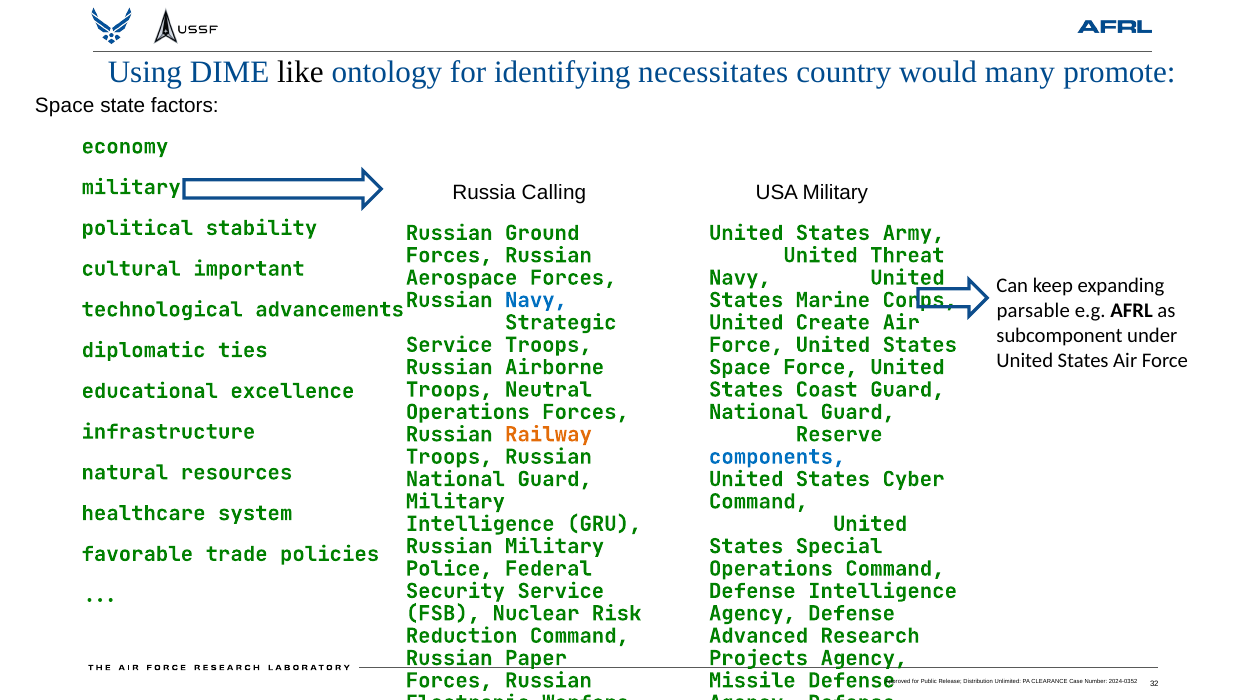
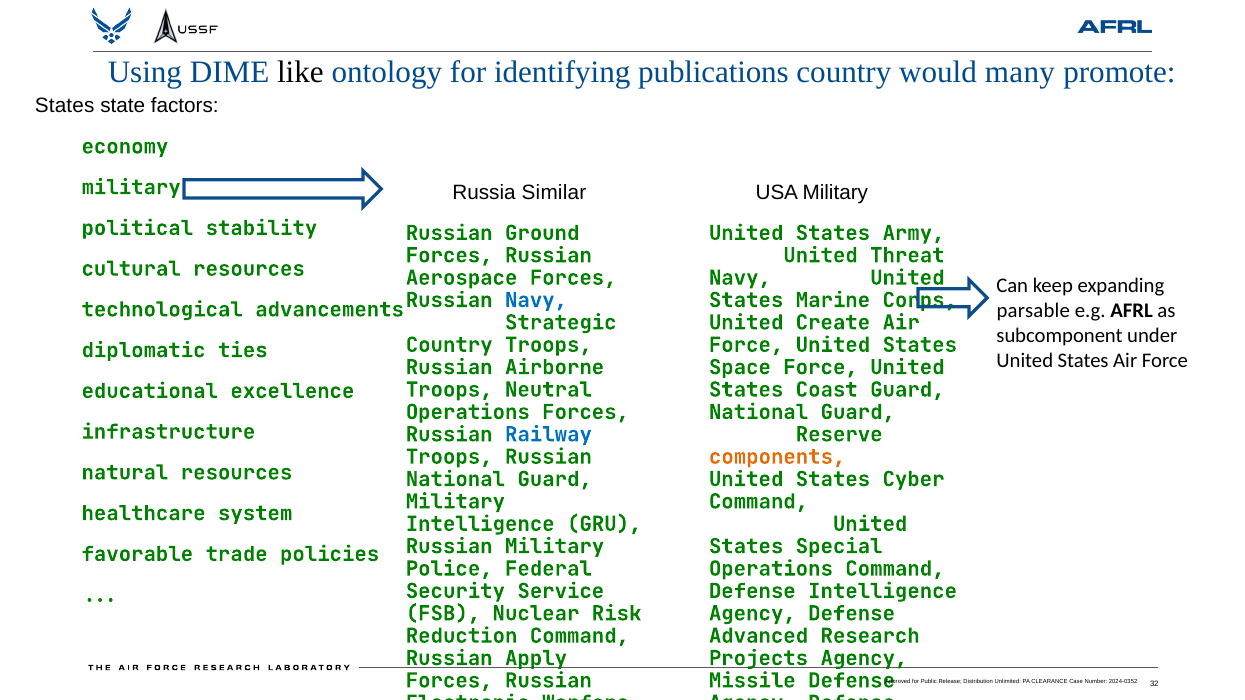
necessitates: necessitates -> publications
Space at (65, 106): Space -> States
Calling: Calling -> Similar
cultural important: important -> resources
Service at (449, 345): Service -> Country
Railway colour: orange -> blue
components colour: blue -> orange
Paper: Paper -> Apply
